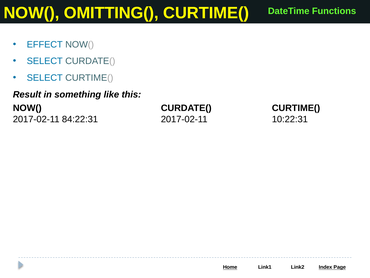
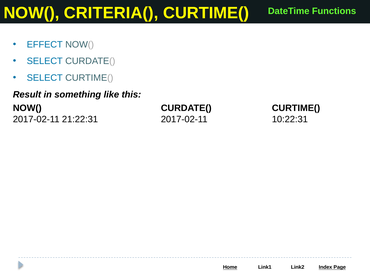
OMITTING(: OMITTING( -> CRITERIA(
84:22:31: 84:22:31 -> 21:22:31
